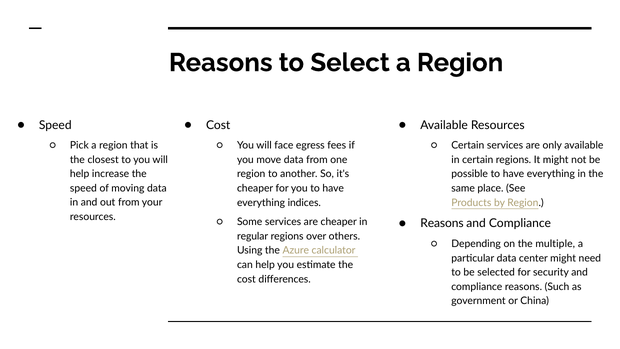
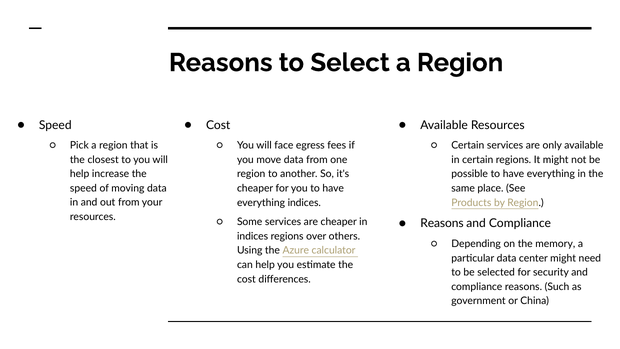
regular at (253, 236): regular -> indices
multiple: multiple -> memory
